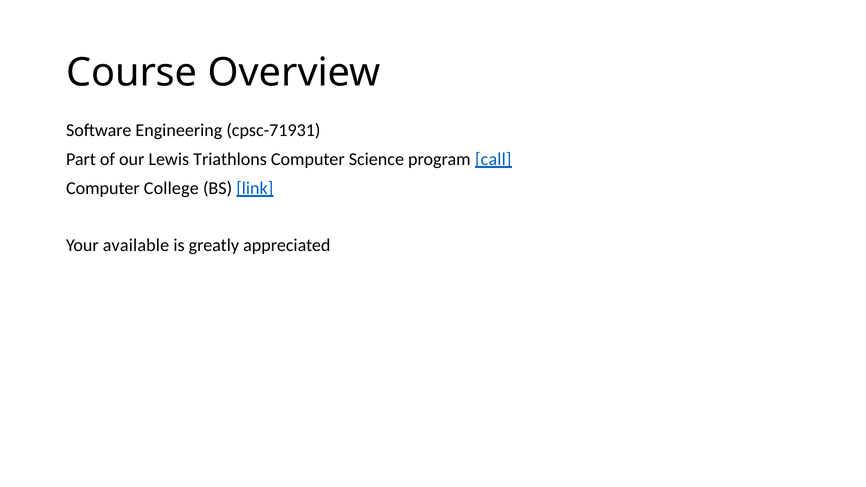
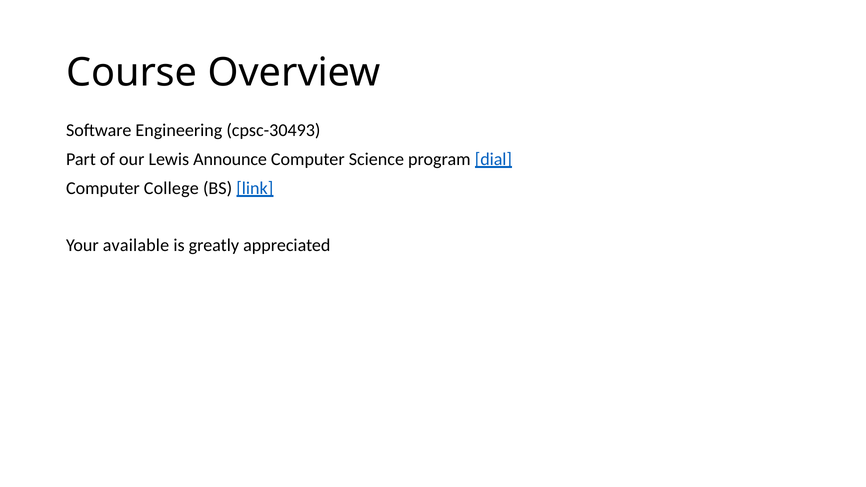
cpsc-71931: cpsc-71931 -> cpsc-30493
Triathlons: Triathlons -> Announce
call: call -> dial
